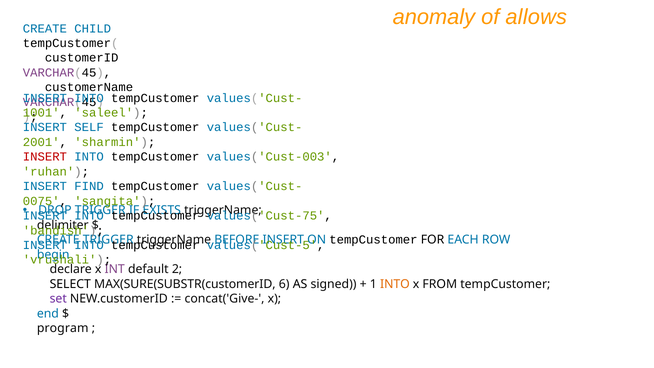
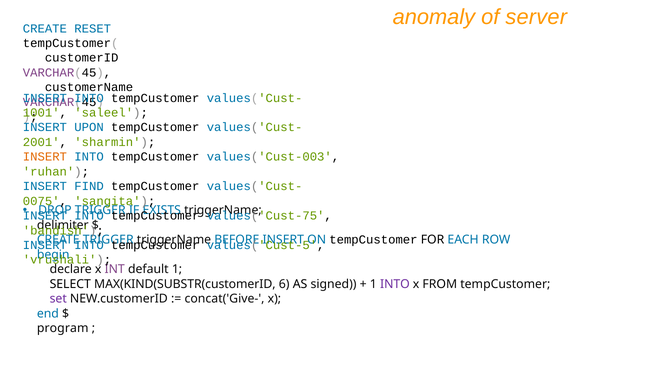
allows: allows -> server
CHILD: CHILD -> RESET
SELF: SELF -> UPON
INSERT at (45, 157) colour: red -> orange
default 2: 2 -> 1
MAX(SURE(SUBSTR(customerID: MAX(SURE(SUBSTR(customerID -> MAX(KIND(SUBSTR(customerID
INTO at (395, 284) colour: orange -> purple
